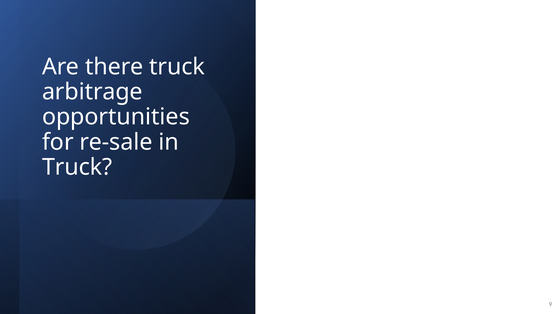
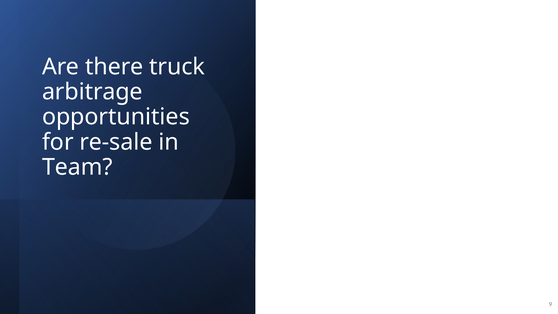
Truck at (77, 167): Truck -> Team
